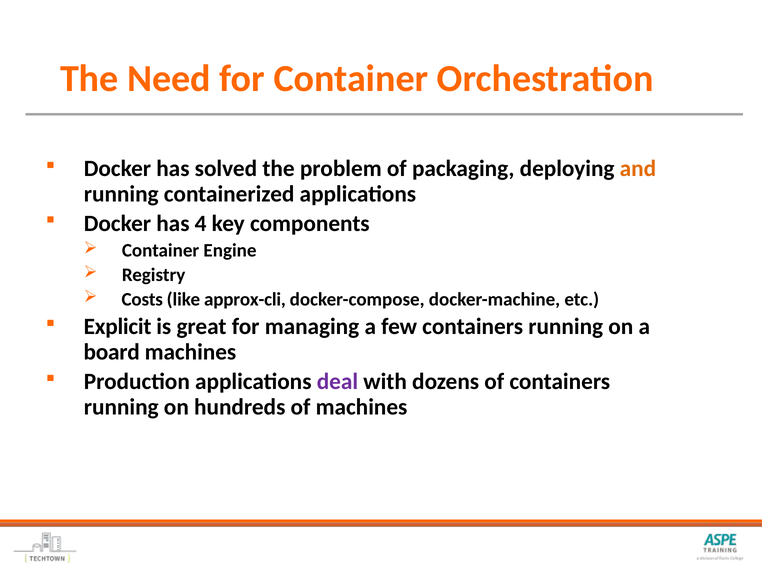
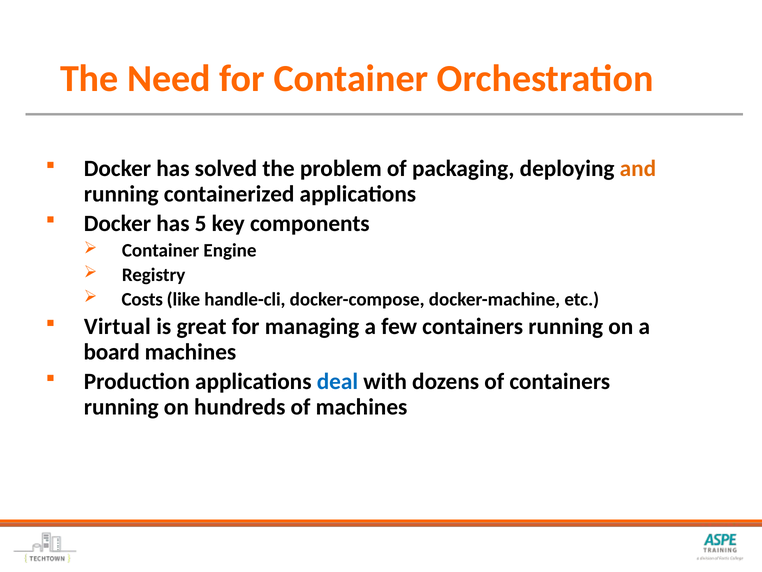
4: 4 -> 5
approx-cli: approx-cli -> handle-cli
Explicit: Explicit -> Virtual
deal colour: purple -> blue
